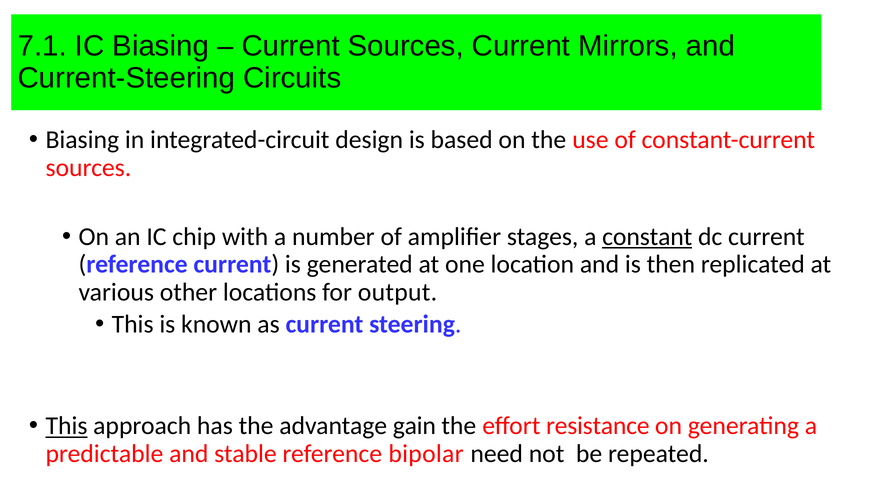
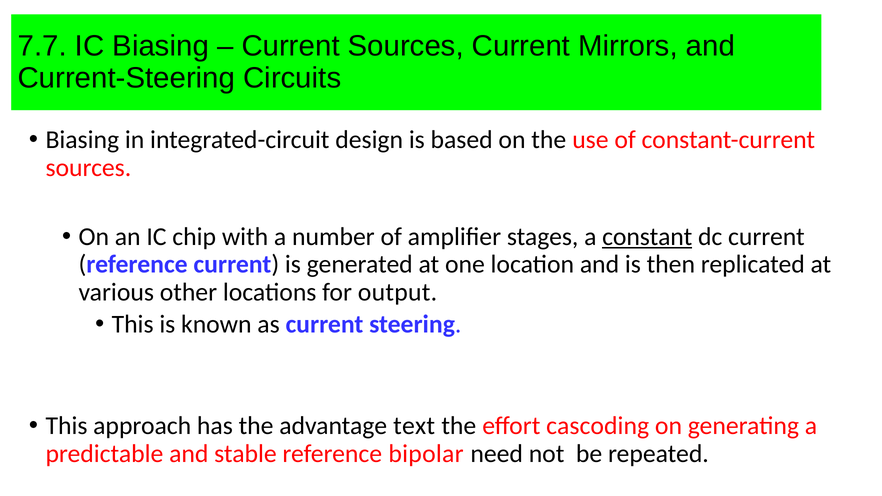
7.1: 7.1 -> 7.7
This at (66, 426) underline: present -> none
gain: gain -> text
resistance: resistance -> cascoding
